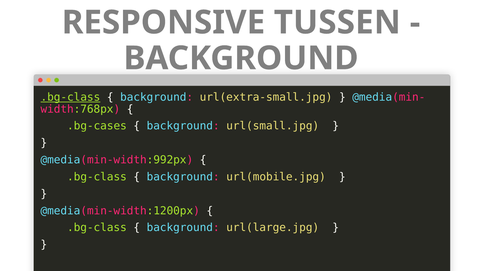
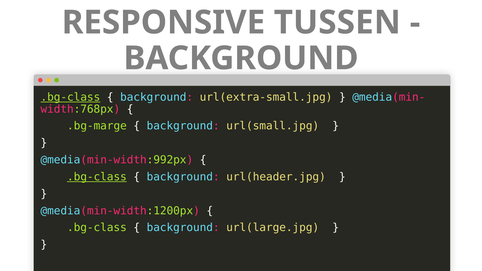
.bg-cases: .bg-cases -> .bg-marge
.bg-class at (97, 177) underline: none -> present
url(mobile.jpg: url(mobile.jpg -> url(header.jpg
